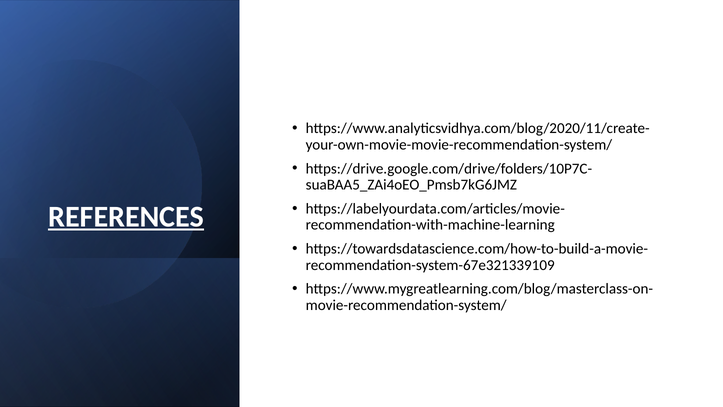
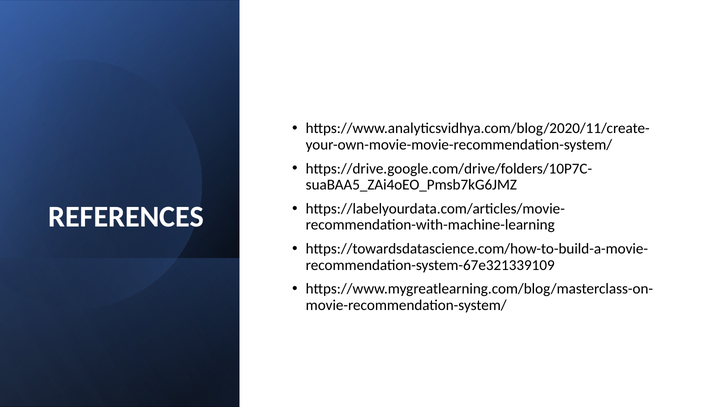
REFERENCES underline: present -> none
